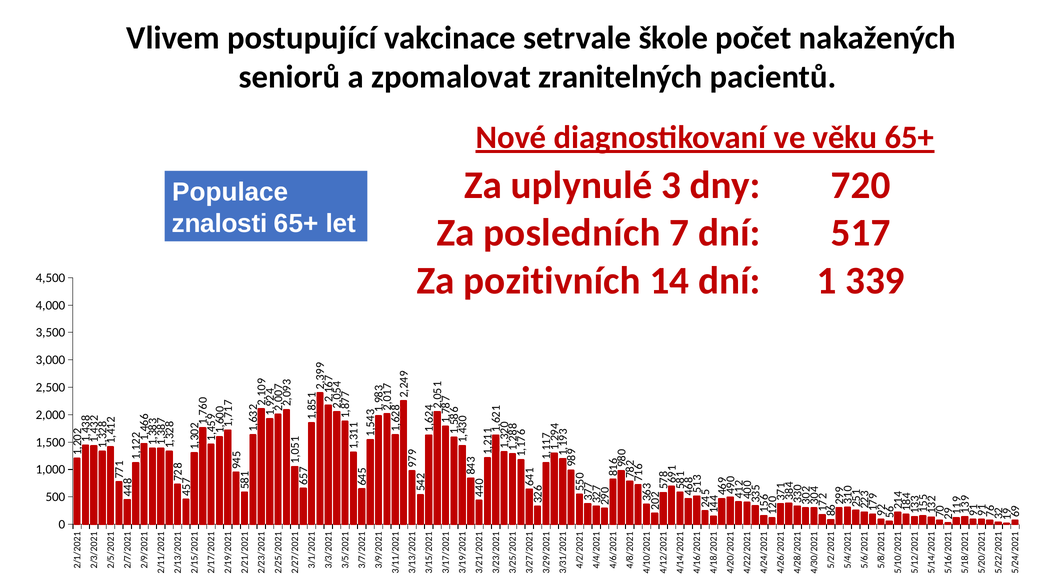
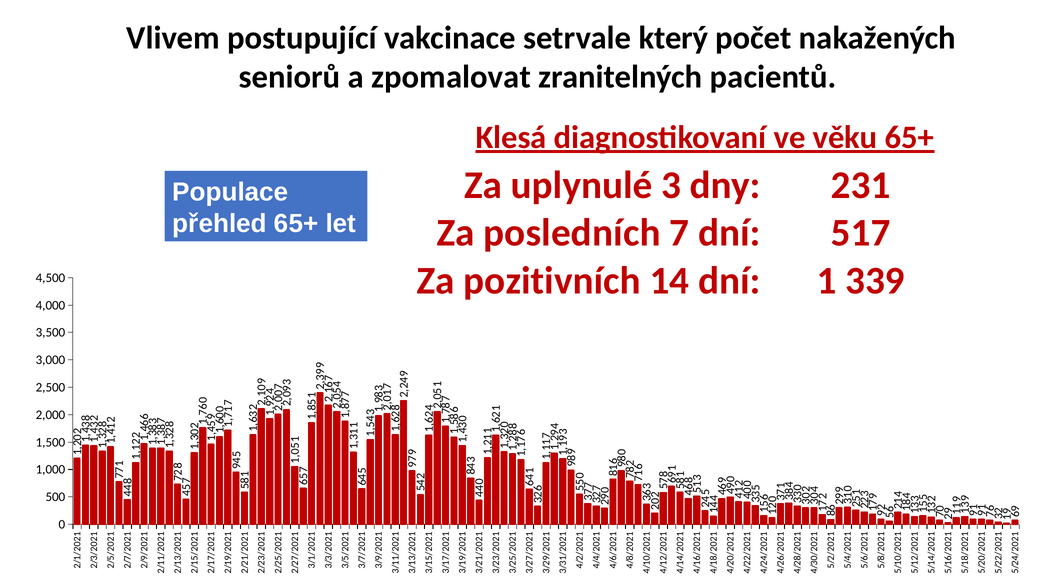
škole: škole -> který
Nové: Nové -> Klesá
720: 720 -> 231
znalosti: znalosti -> přehled
